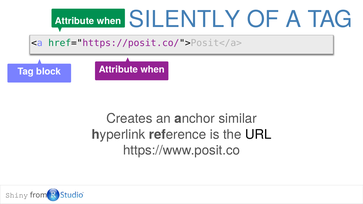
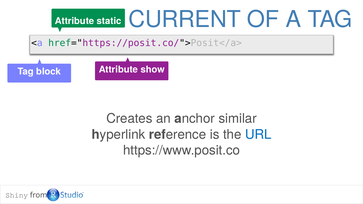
SILENTLY: SILENTLY -> CURRENT
when at (109, 21): when -> static
when at (153, 70): when -> show
URL colour: black -> blue
